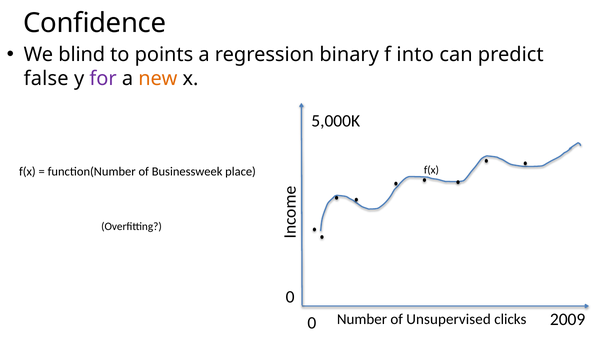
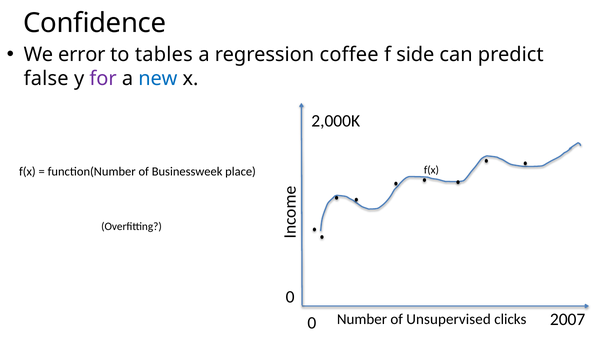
blind: blind -> error
points: points -> tables
binary: binary -> coffee
into: into -> side
new colour: orange -> blue
5,000K: 5,000K -> 2,000K
2009: 2009 -> 2007
